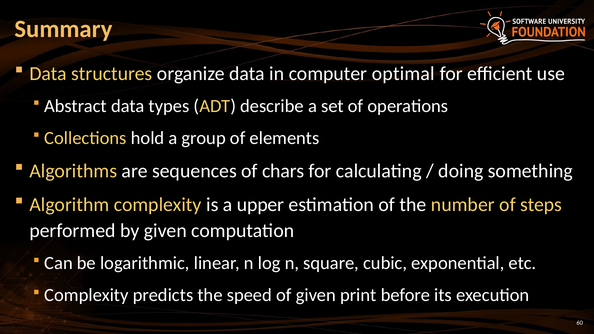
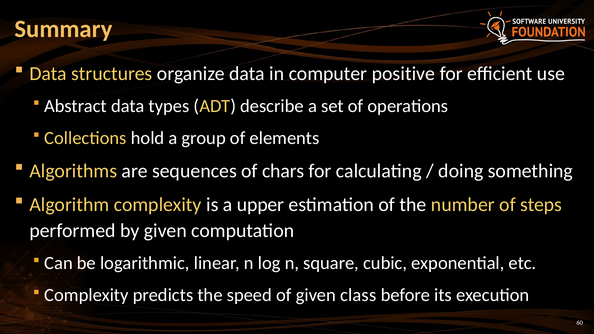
optimal: optimal -> positive
print: print -> class
